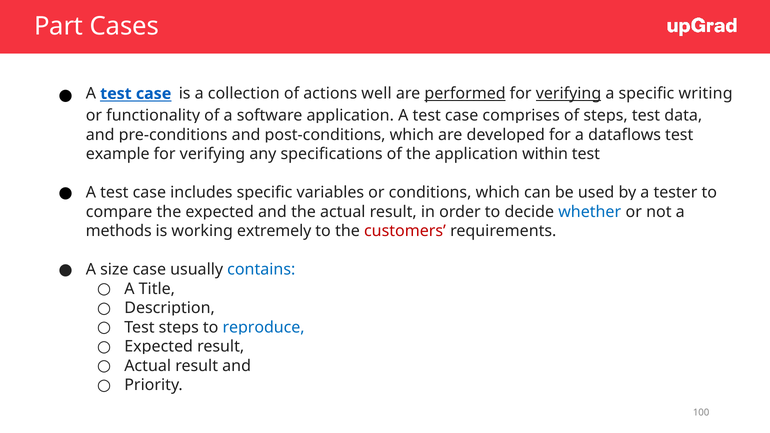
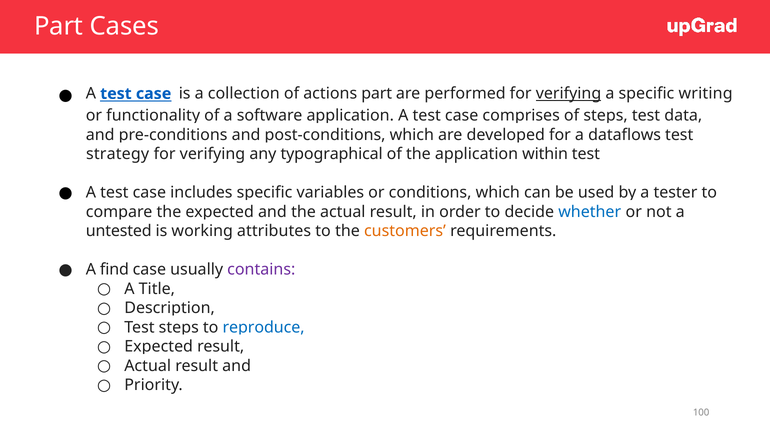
actions well: well -> part
performed underline: present -> none
example: example -> strategy
specifications: specifications -> typographical
methods: methods -> untested
extremely: extremely -> attributes
customers colour: red -> orange
size: size -> find
contains colour: blue -> purple
